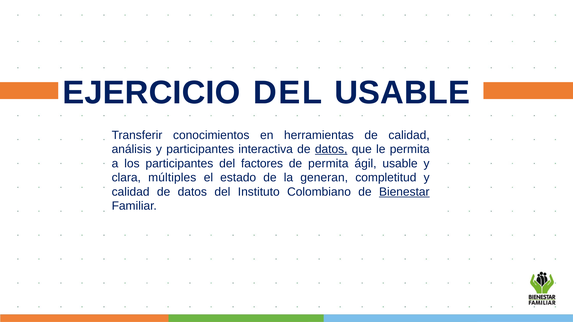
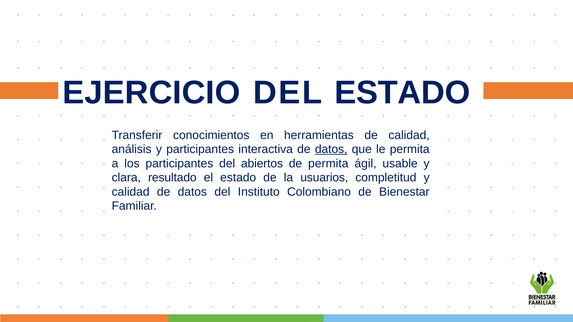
DEL USABLE: USABLE -> ESTADO
factores: factores -> abiertos
múltiples: múltiples -> resultado
generan: generan -> usuarios
Bienestar underline: present -> none
